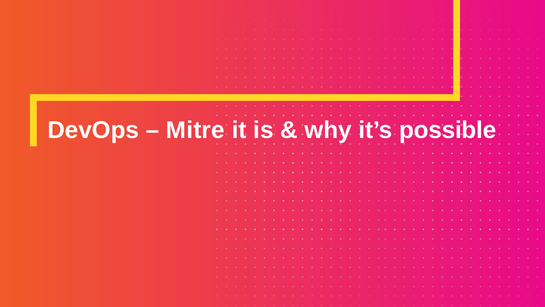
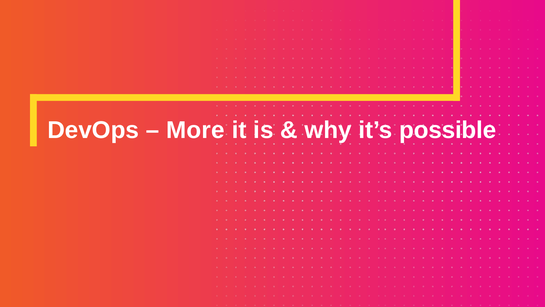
Mitre: Mitre -> More
